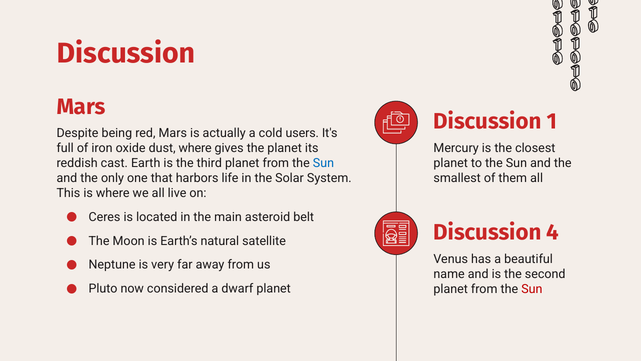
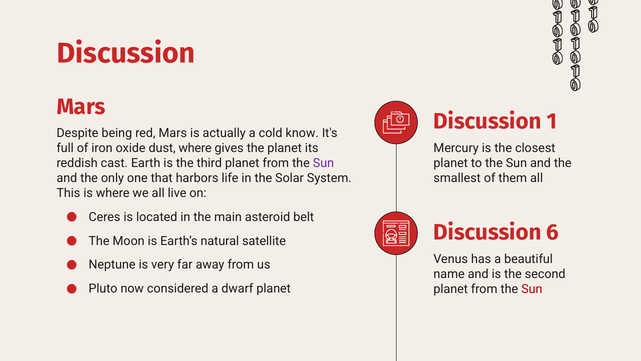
users: users -> know
Sun at (323, 163) colour: blue -> purple
4: 4 -> 6
